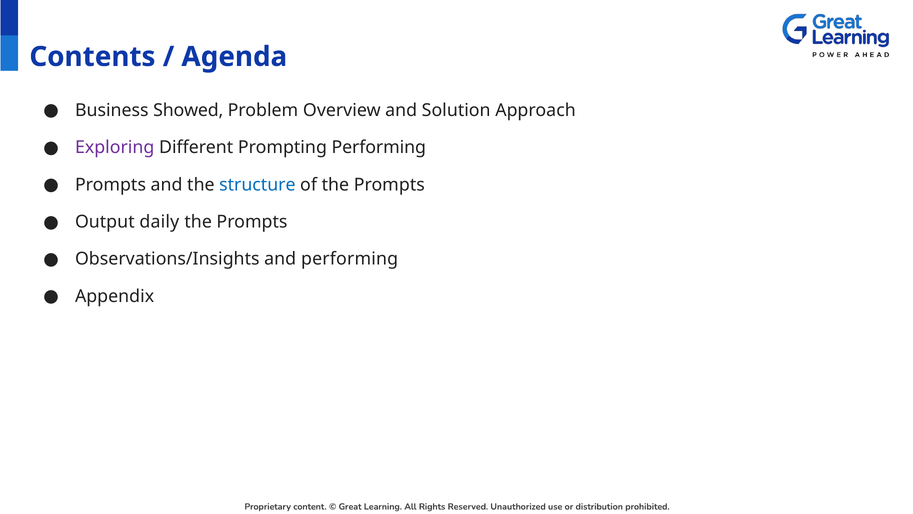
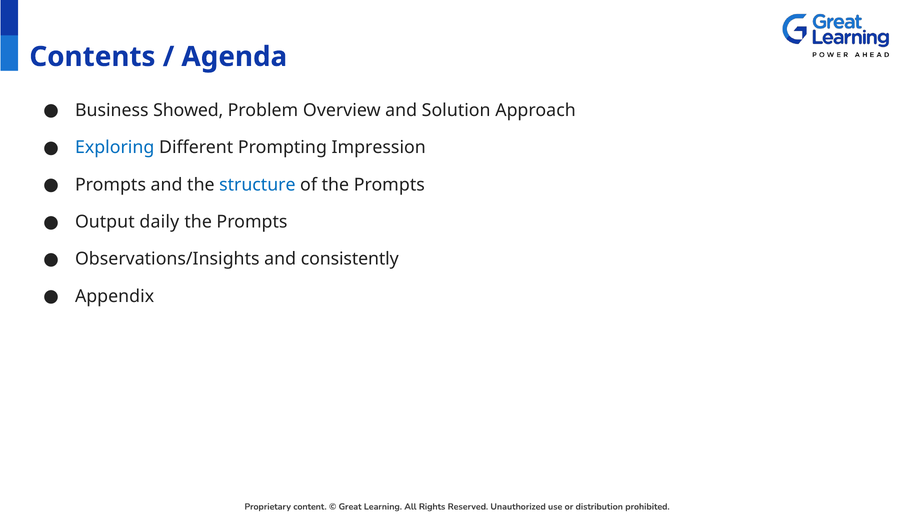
Exploring colour: purple -> blue
Prompting Performing: Performing -> Impression
and performing: performing -> consistently
